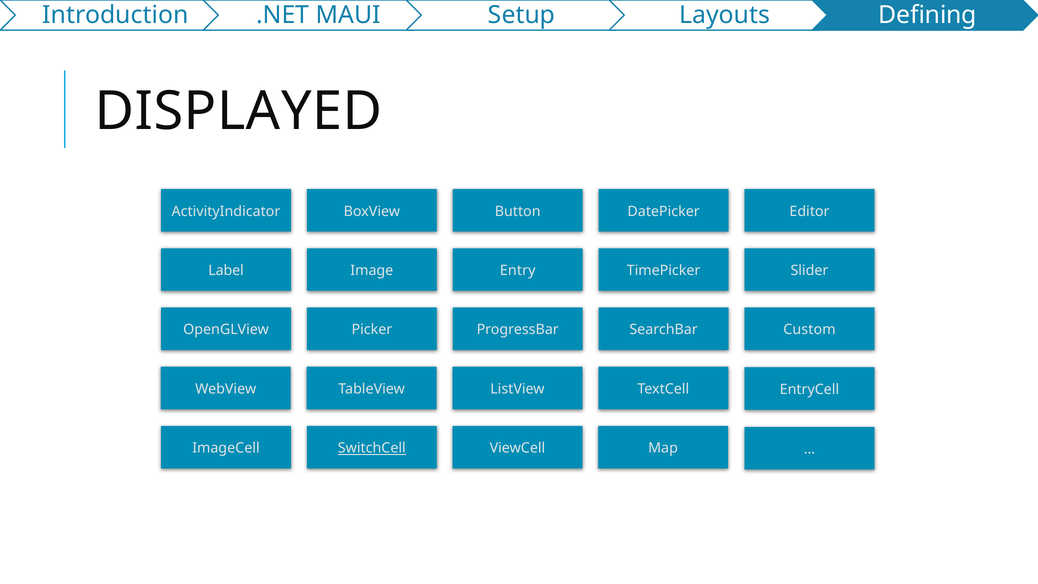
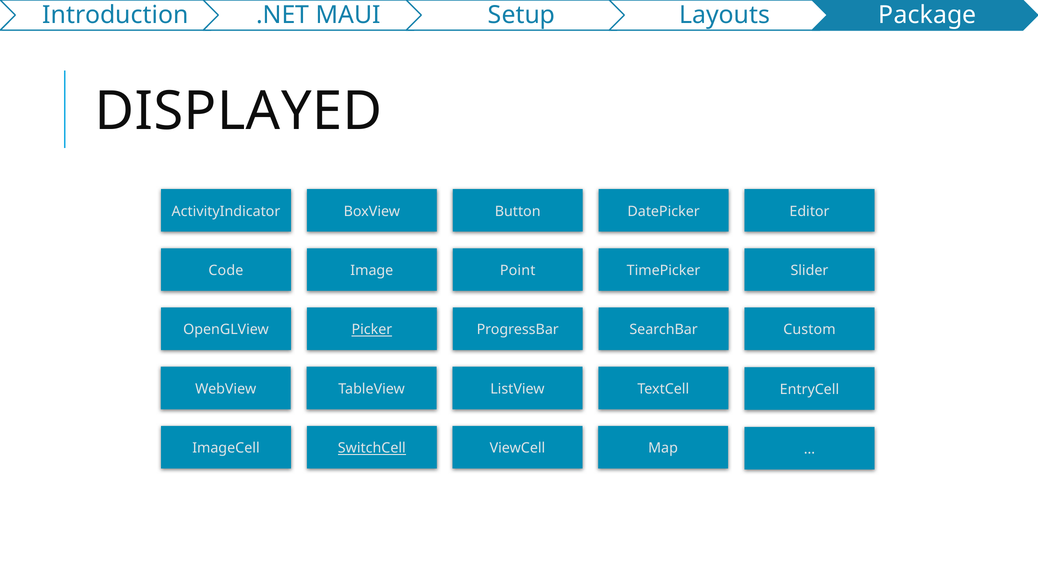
Defining: Defining -> Package
Label: Label -> Code
Entry: Entry -> Point
Picker underline: none -> present
